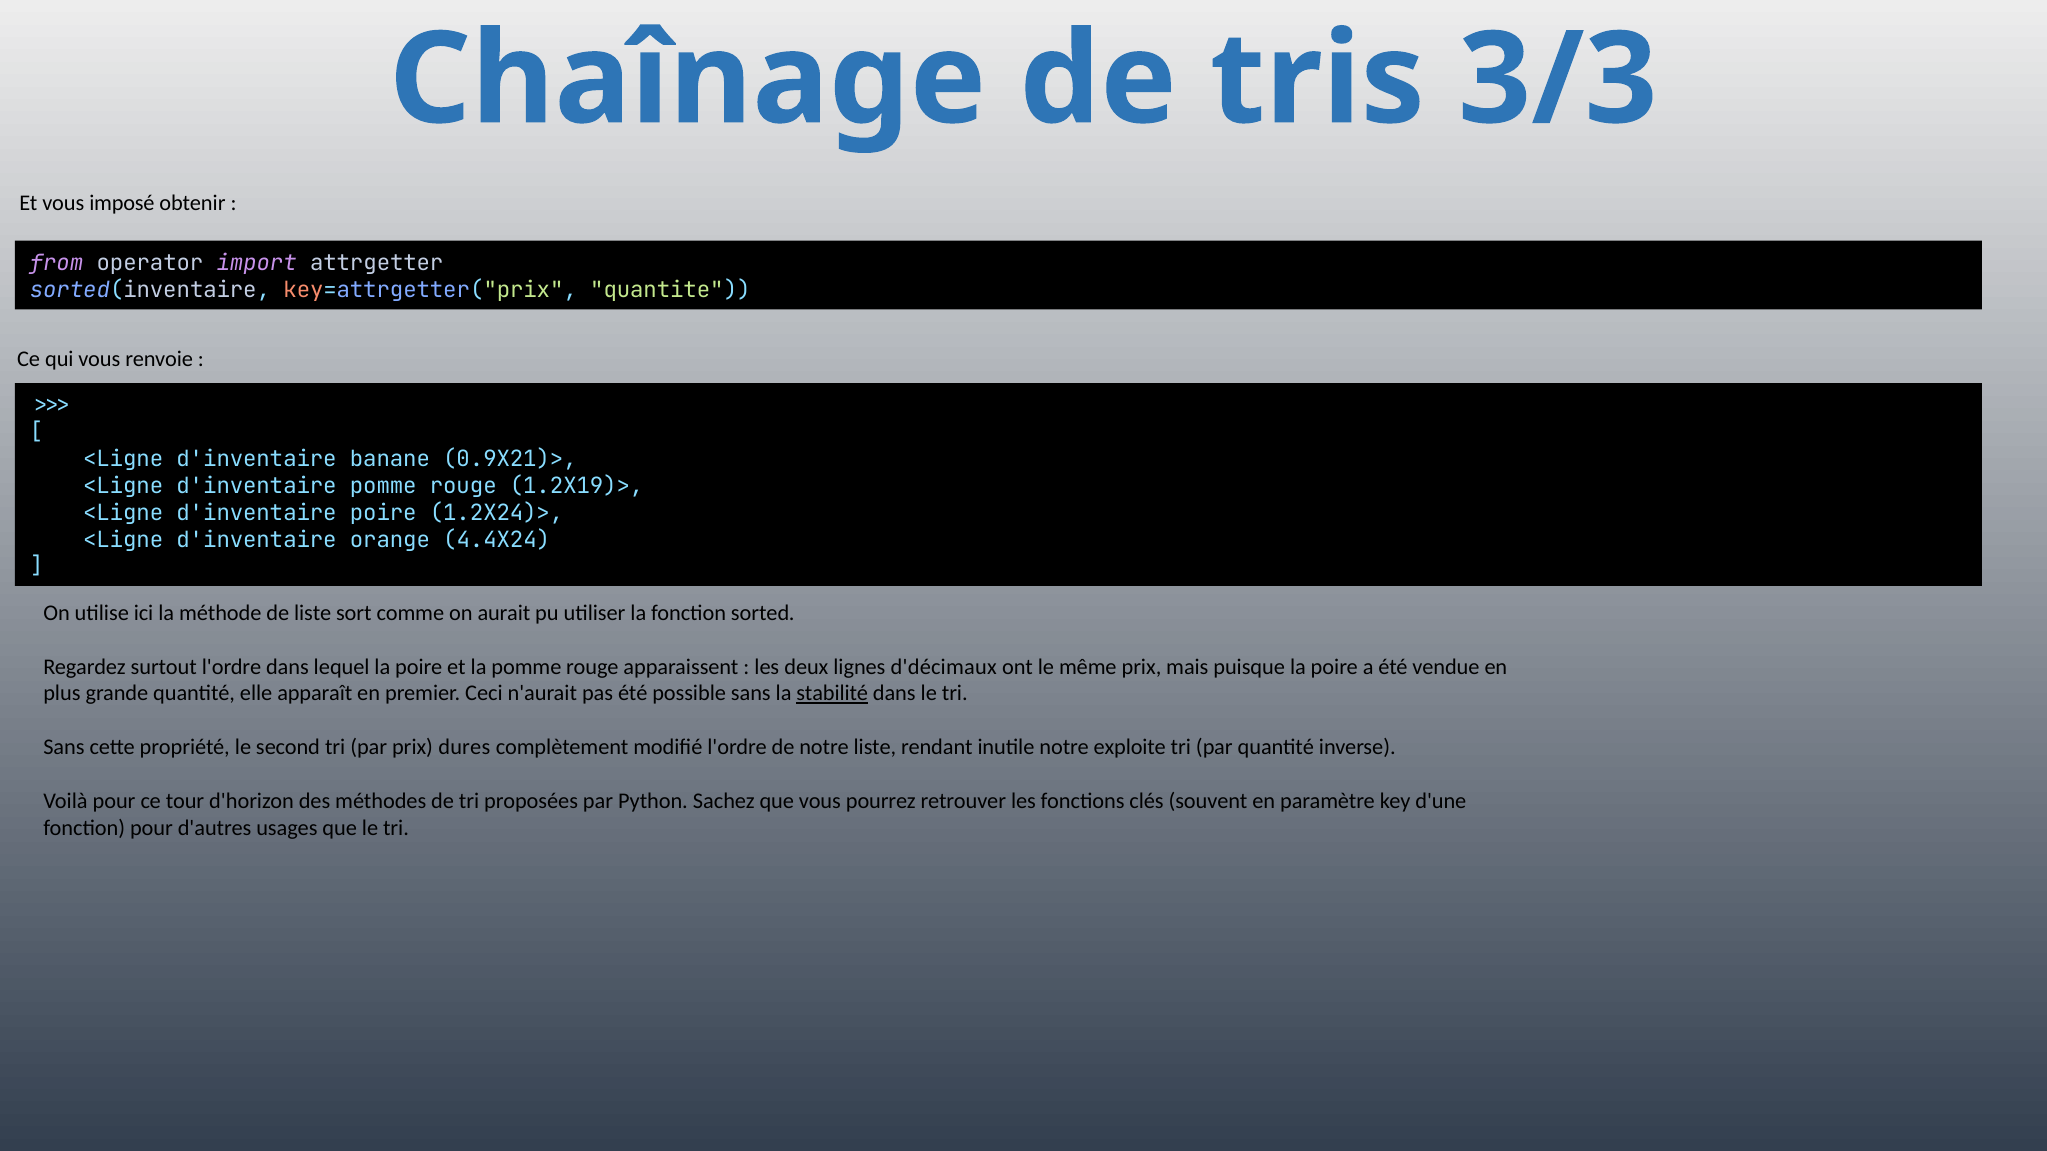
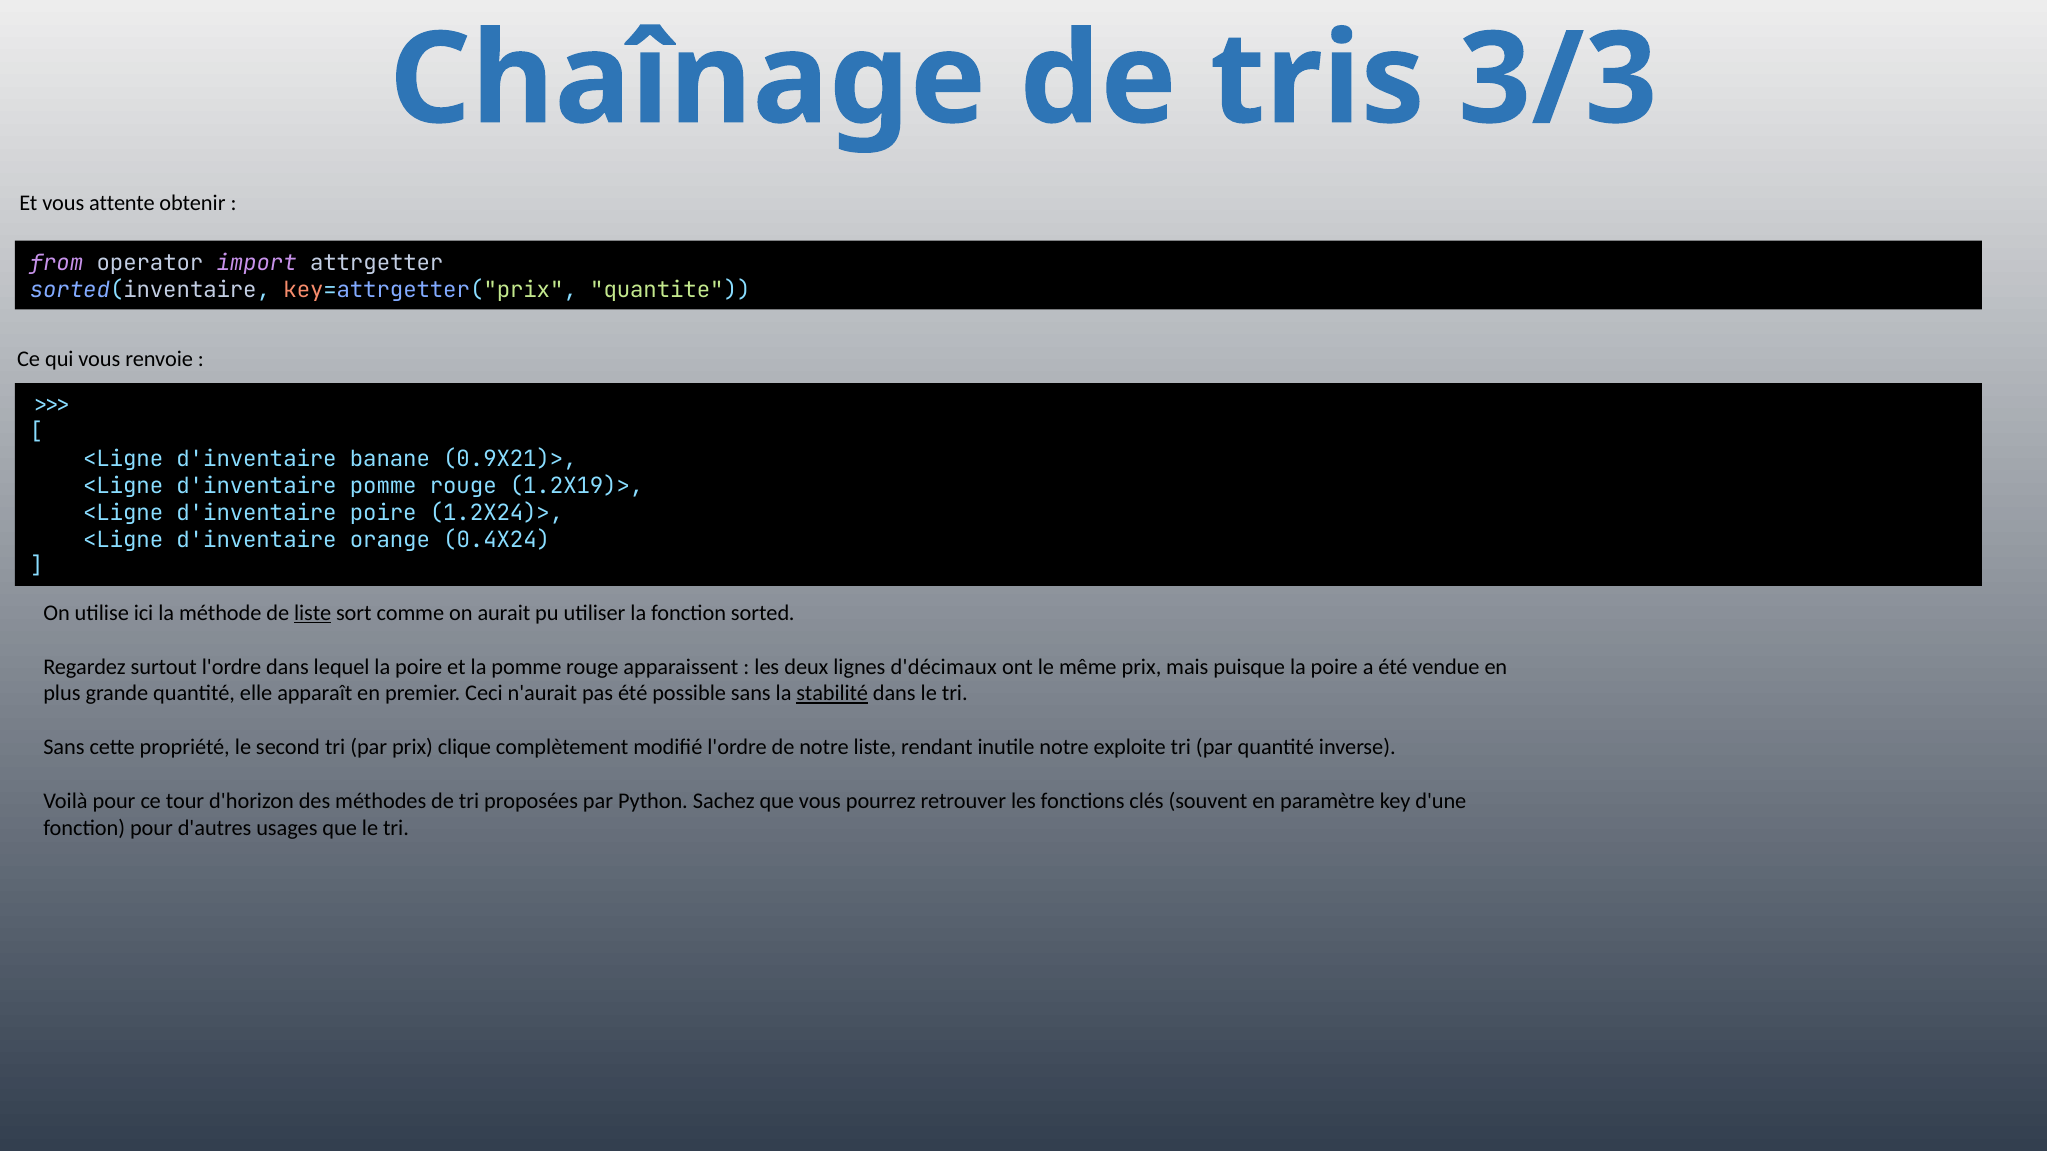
imposé: imposé -> attente
4.4X24)>: 4.4X24)> -> 0.4X24)>
liste at (313, 613) underline: none -> present
dures: dures -> clique
